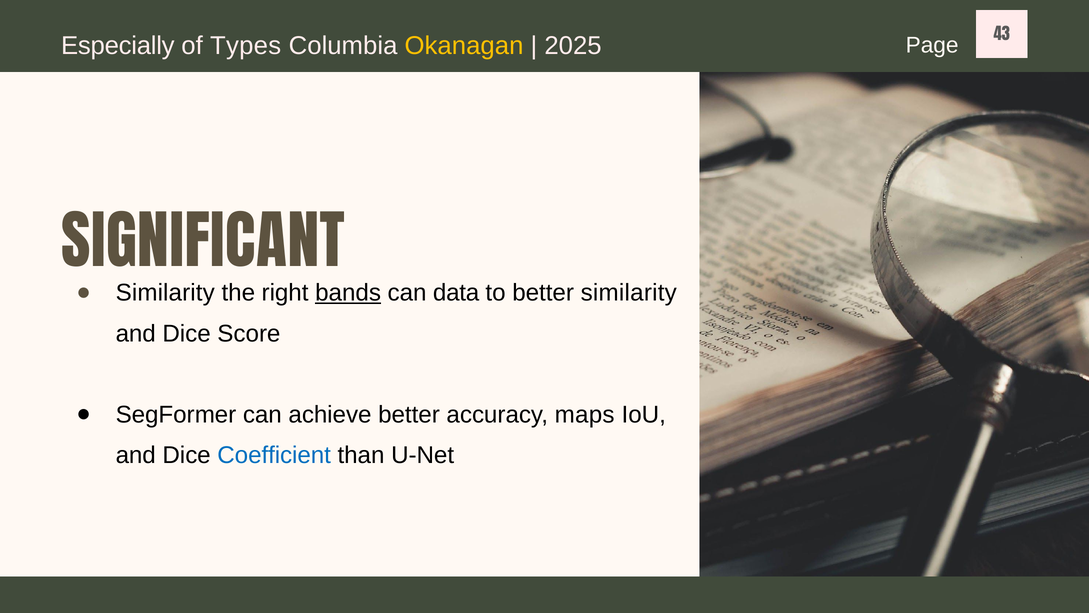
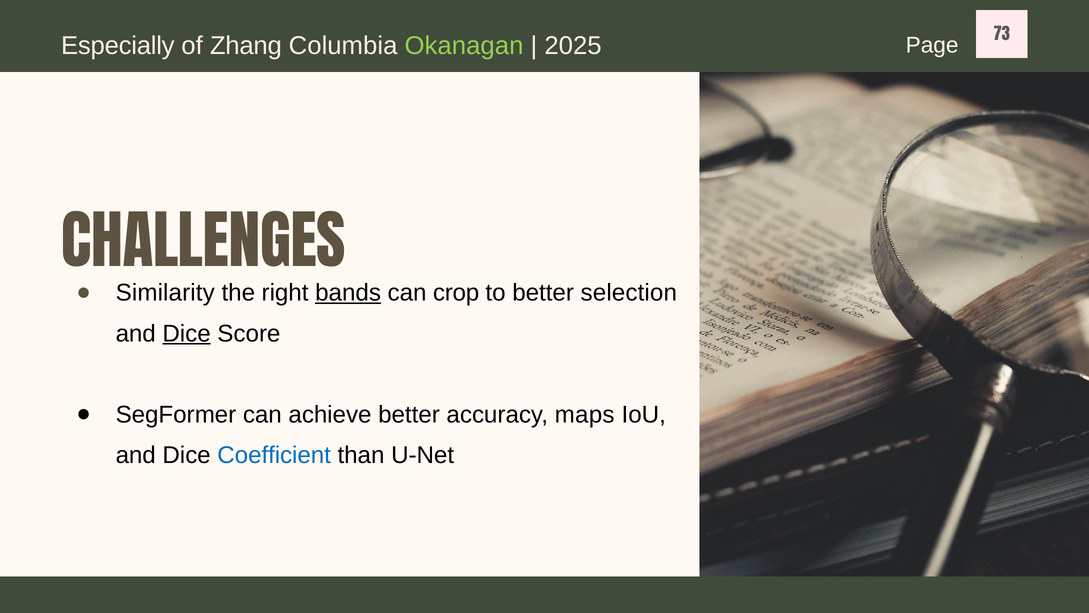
Types: Types -> Zhang
Okanagan colour: yellow -> light green
43: 43 -> 73
SIGNIFICANT: SIGNIFICANT -> CHALLENGES
data: data -> crop
better similarity: similarity -> selection
Dice at (187, 333) underline: none -> present
